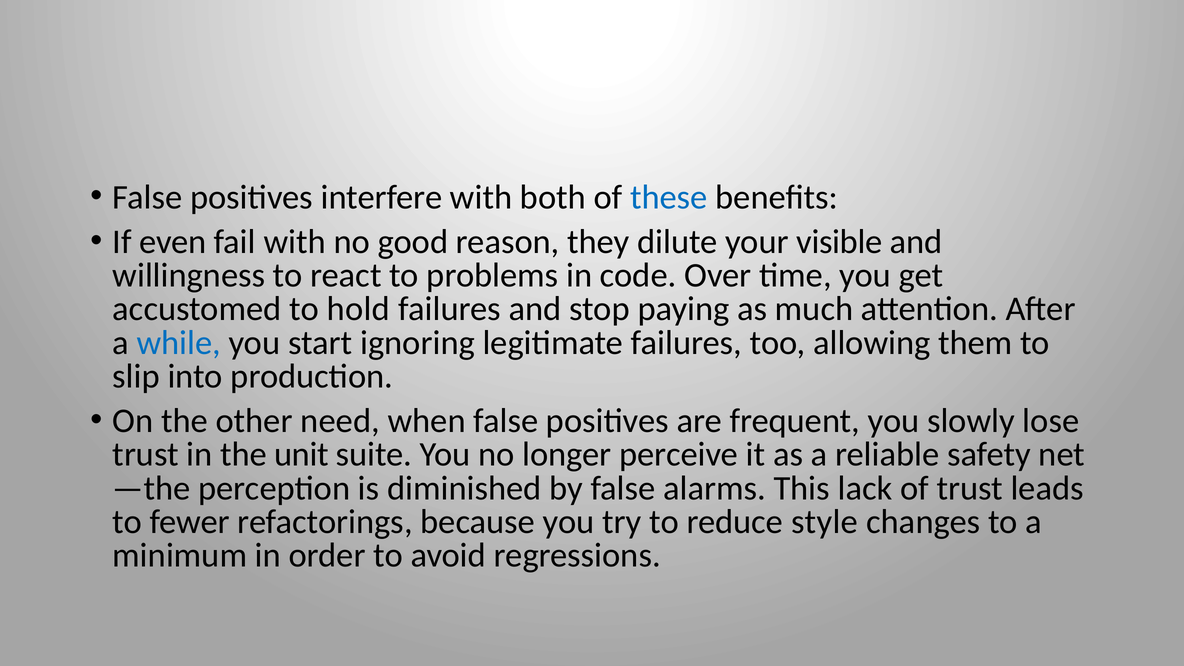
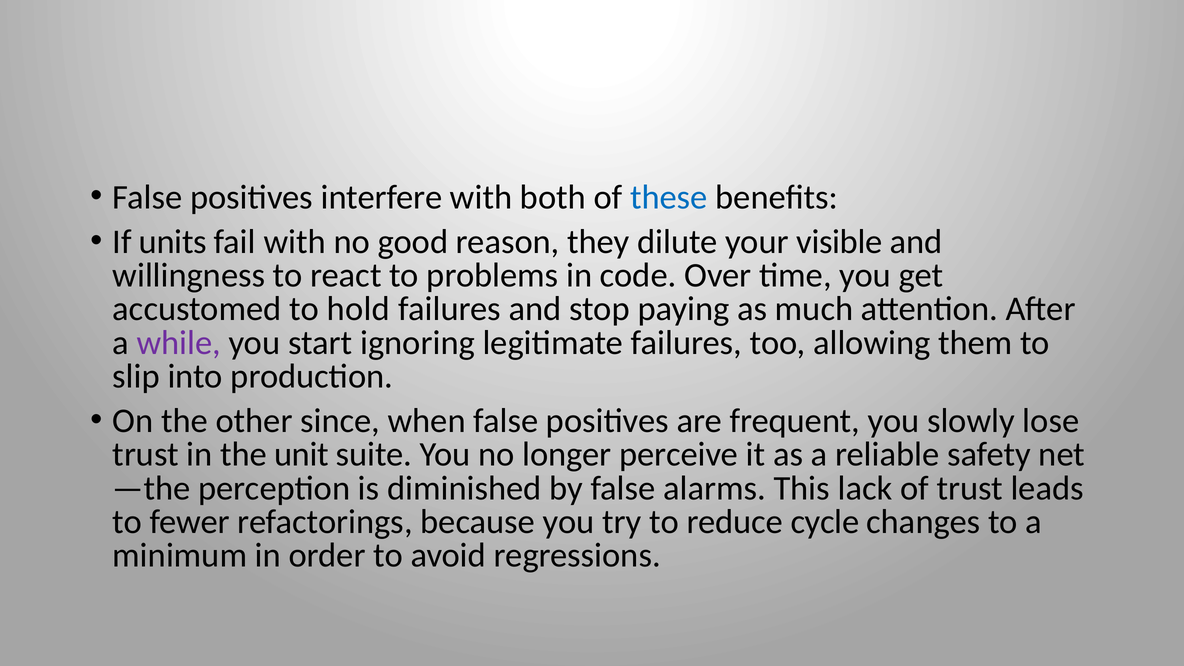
even: even -> units
while colour: blue -> purple
need: need -> since
style: style -> cycle
